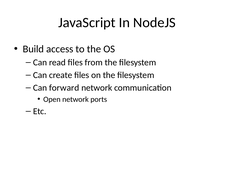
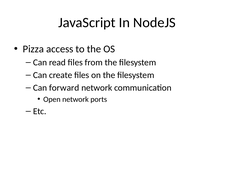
Build: Build -> Pizza
